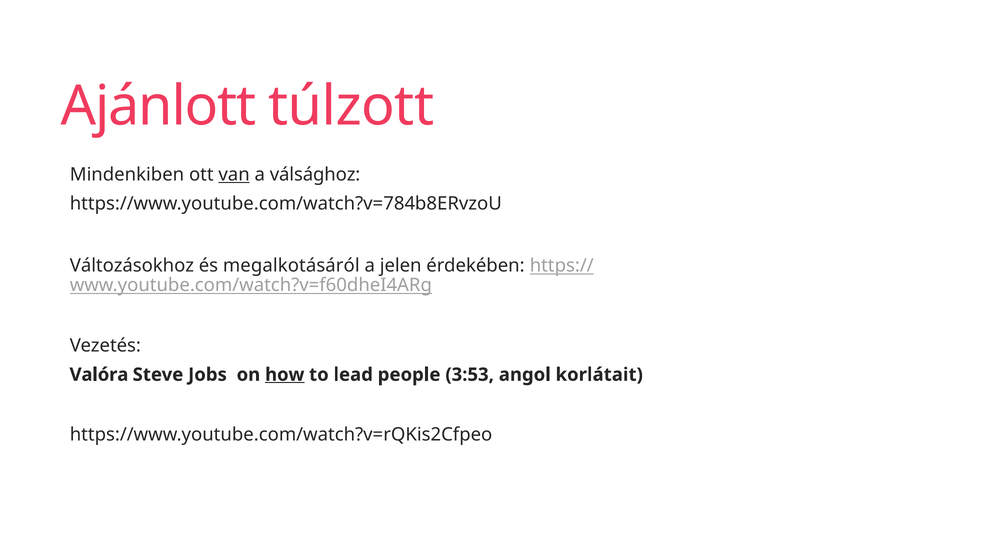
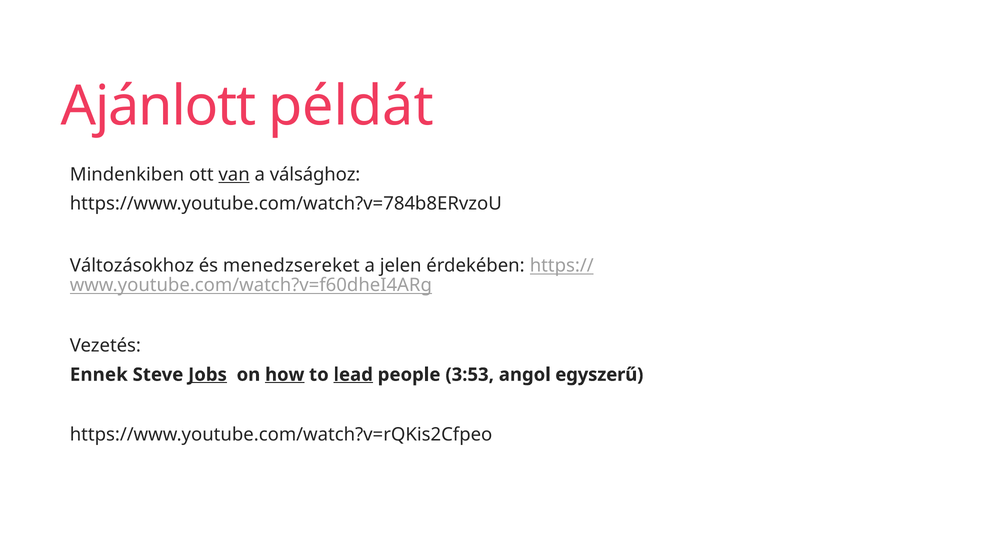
túlzott: túlzott -> példát
megalkotásáról: megalkotásáról -> menedzsereket
Valóra: Valóra -> Ennek
Jobs underline: none -> present
lead underline: none -> present
korlátait: korlátait -> egyszerű
